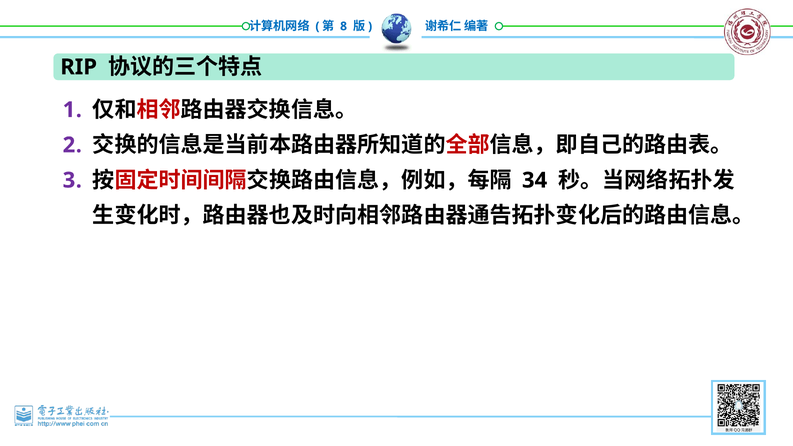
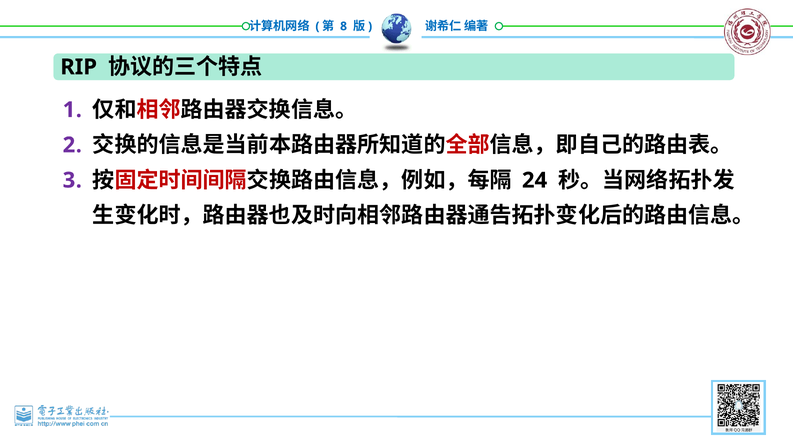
34: 34 -> 24
